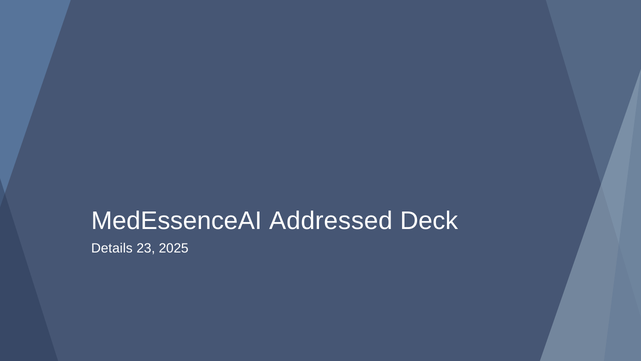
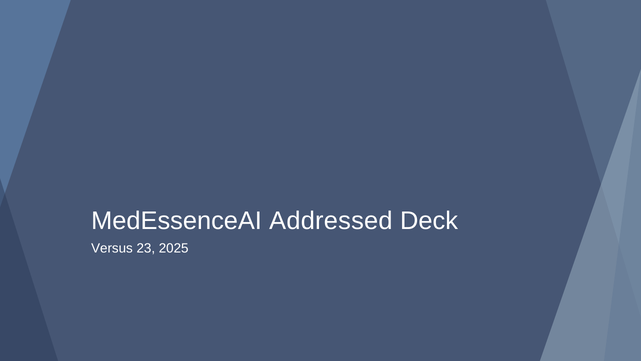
Details: Details -> Versus
